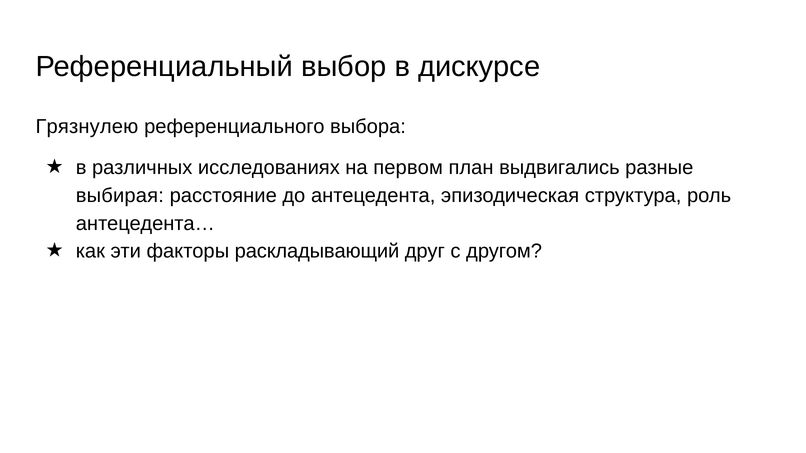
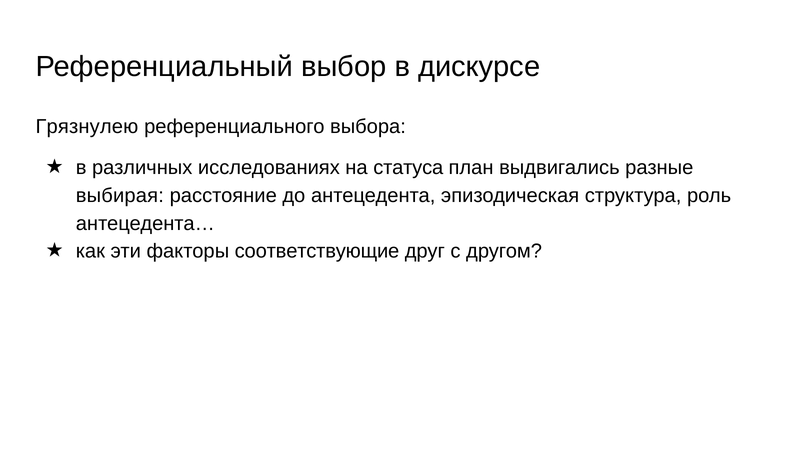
первом: первом -> статуса
раскладывающий: раскладывающий -> соответствующие
